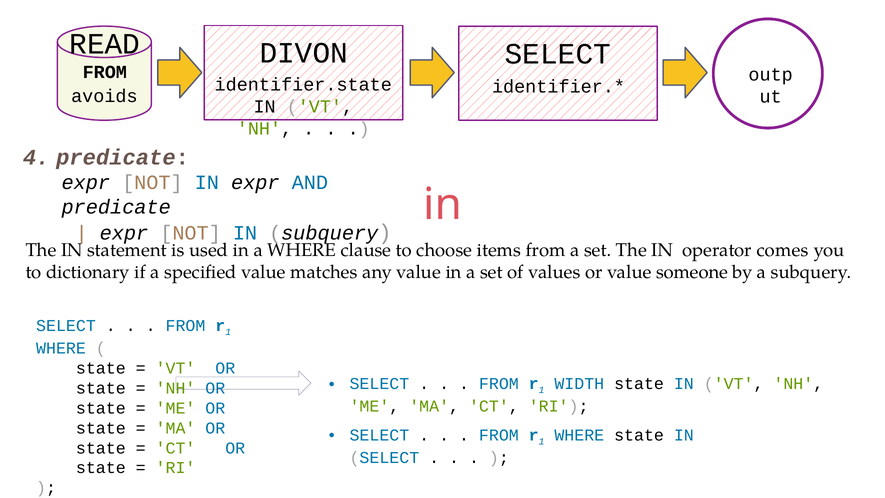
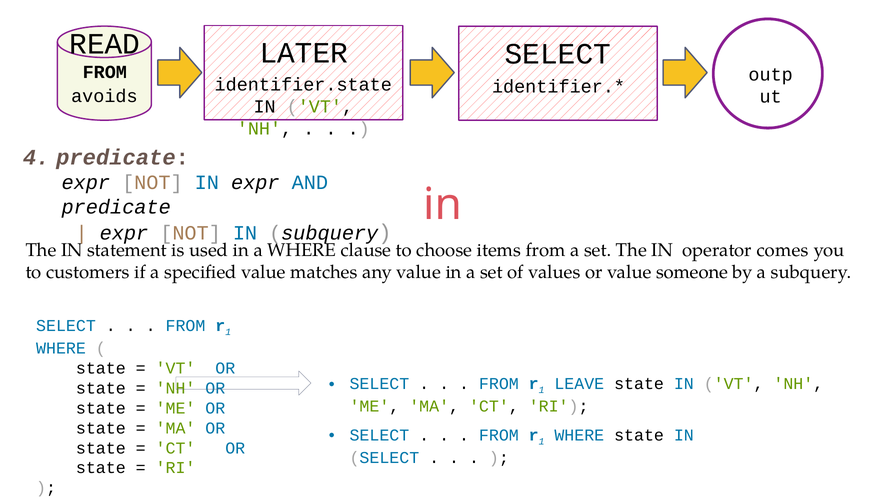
DIVON: DIVON -> LATER
dictionary: dictionary -> customers
WIDTH: WIDTH -> LEAVE
